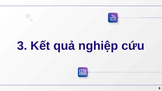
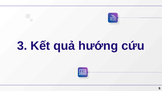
nghiệp: nghiệp -> hướng
